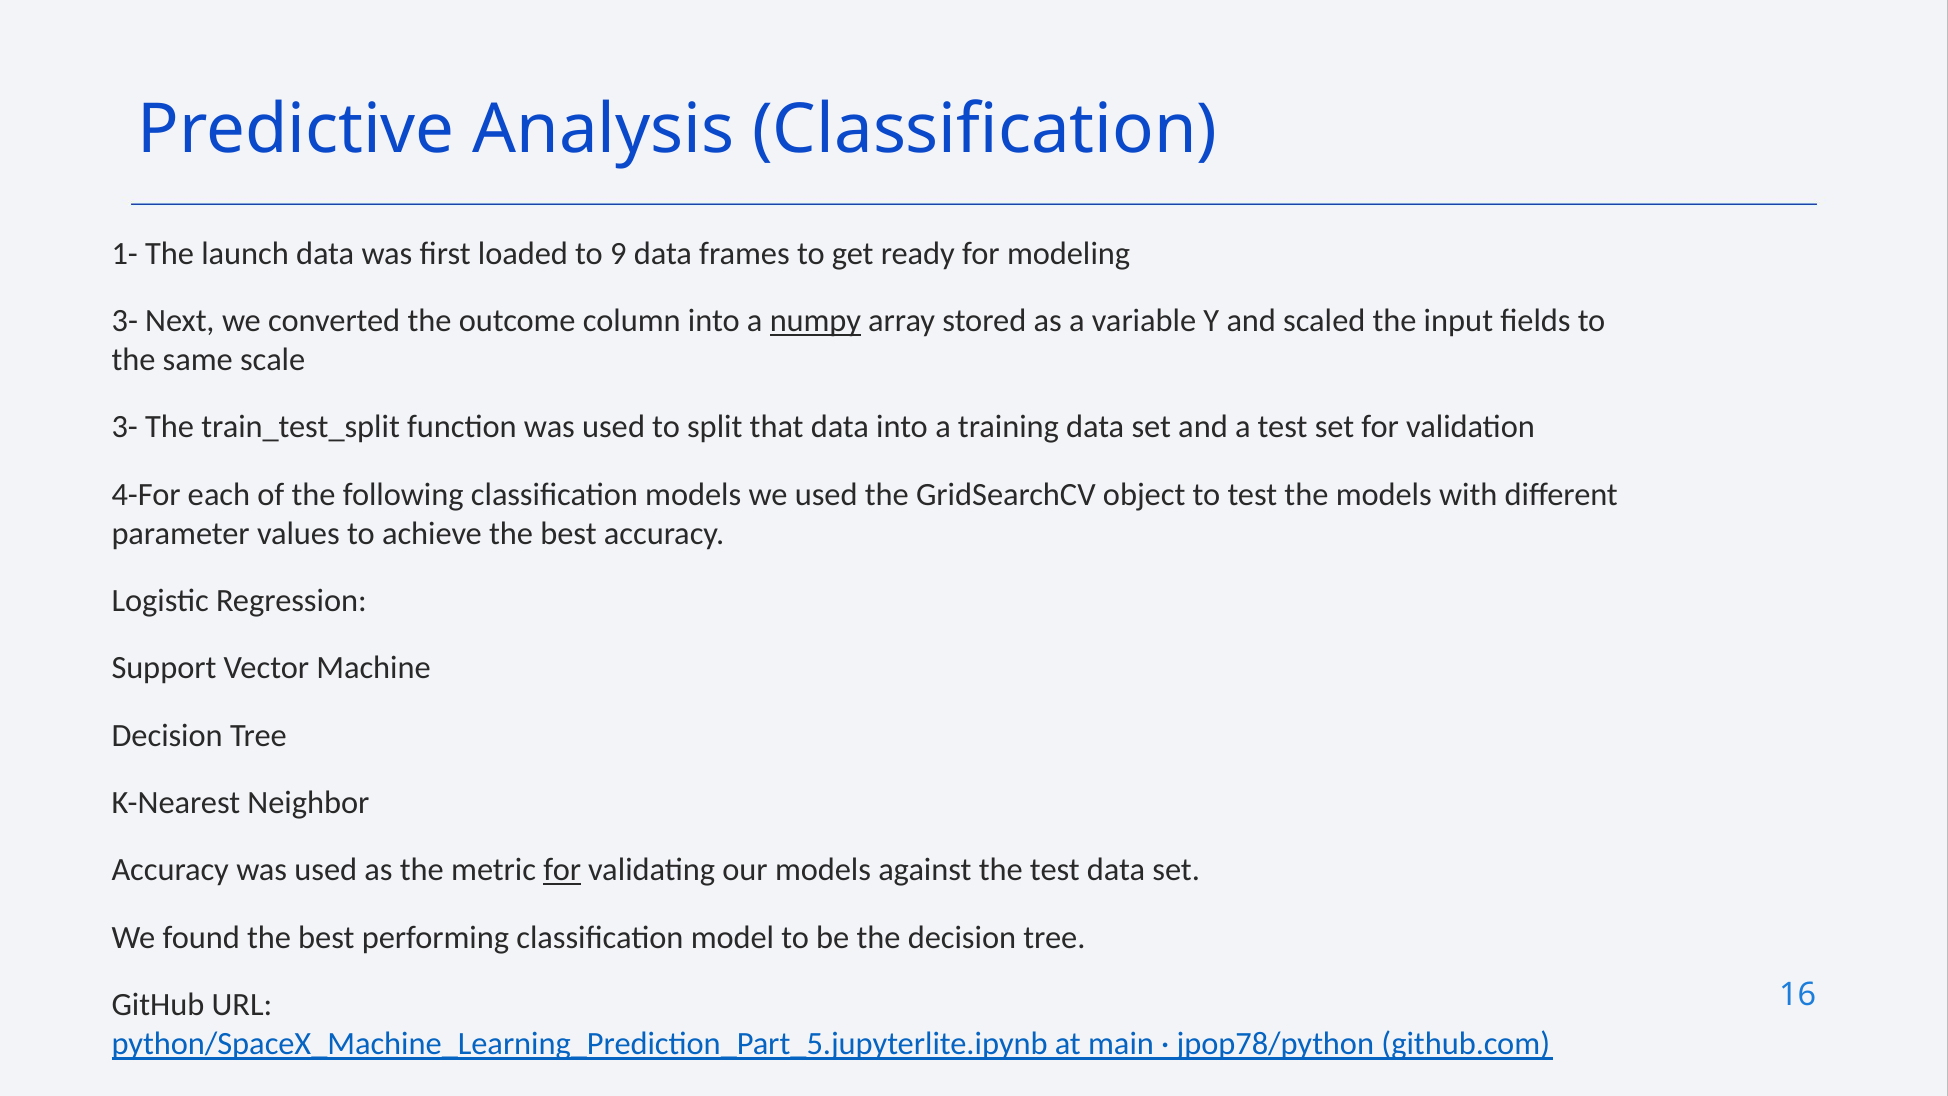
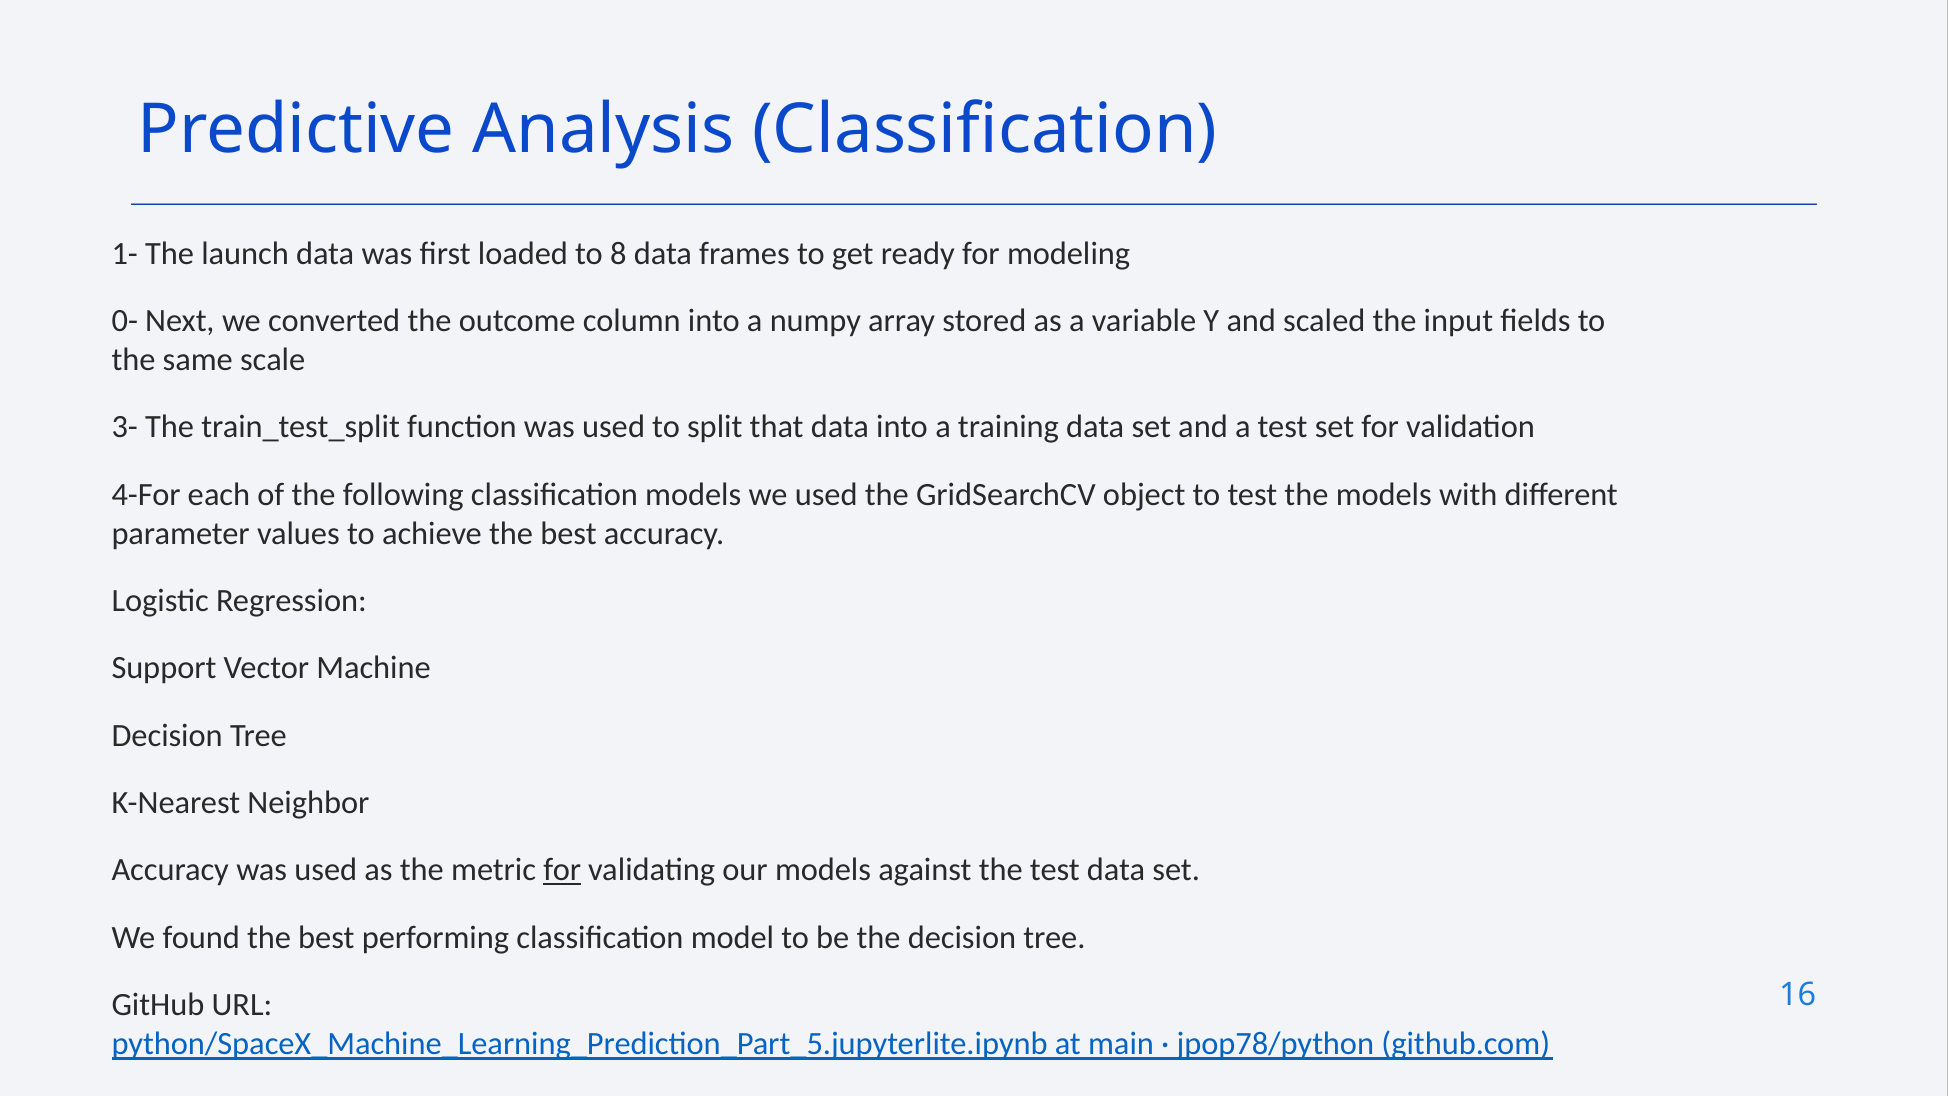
9: 9 -> 8
3- at (125, 321): 3- -> 0-
numpy underline: present -> none
